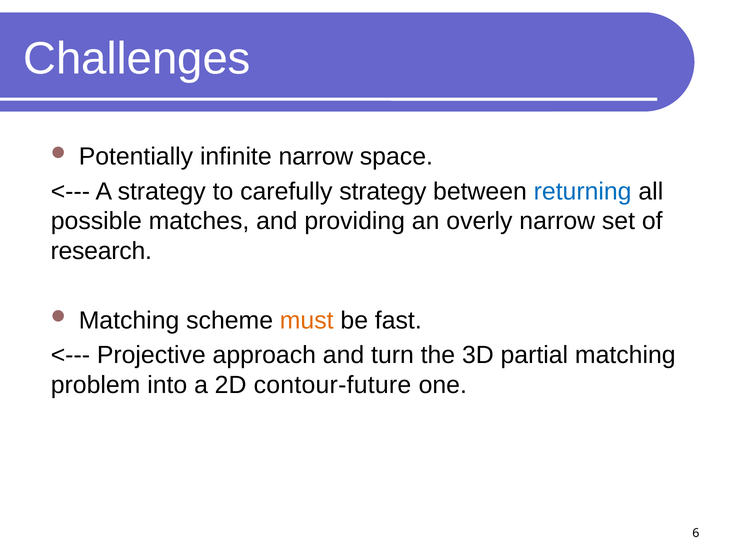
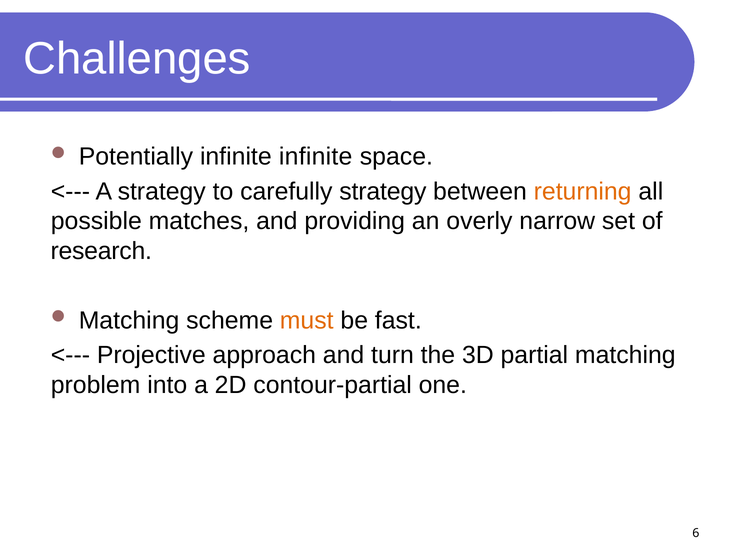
infinite narrow: narrow -> infinite
returning colour: blue -> orange
contour-future: contour-future -> contour-partial
